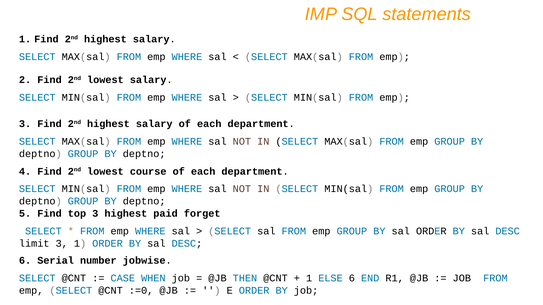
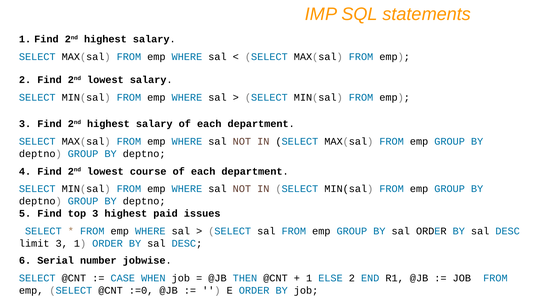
forget: forget -> issues
ELSE 6: 6 -> 2
